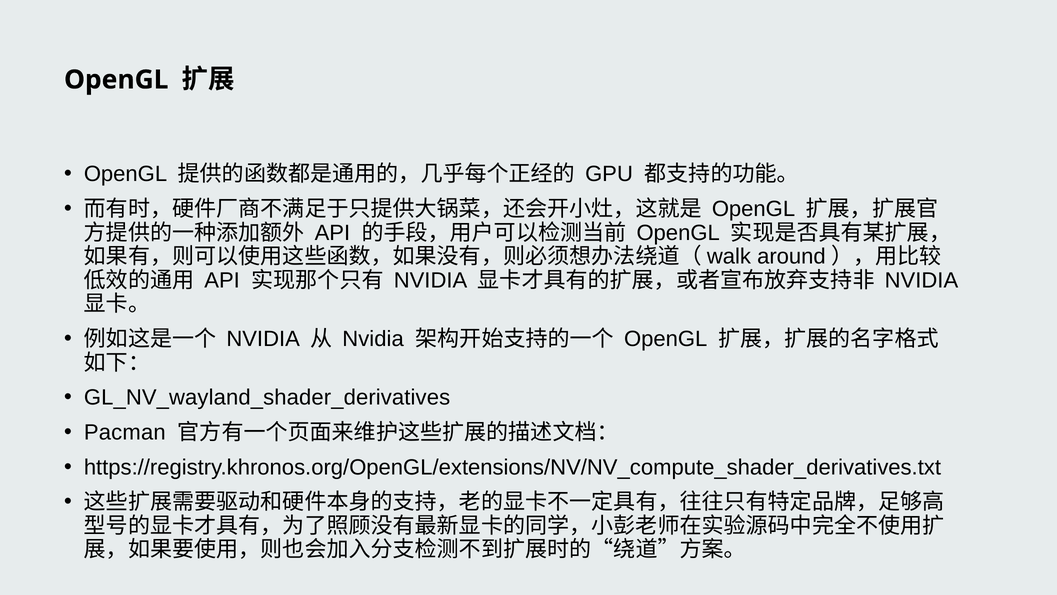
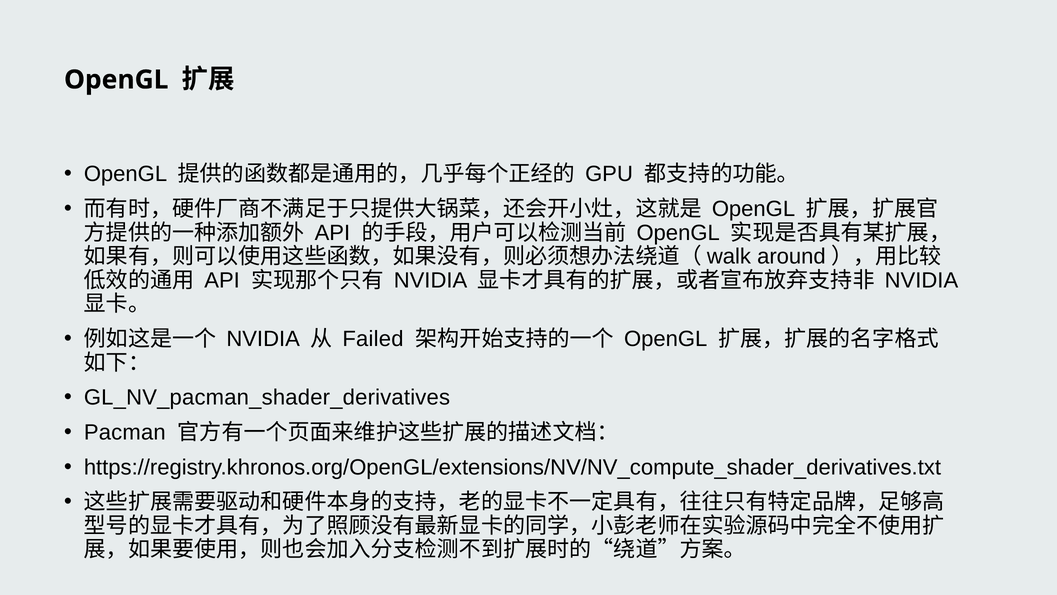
Nvidia at (373, 339): Nvidia -> Failed
GL_NV_wayland_shader_derivatives: GL_NV_wayland_shader_derivatives -> GL_NV_pacman_shader_derivatives
